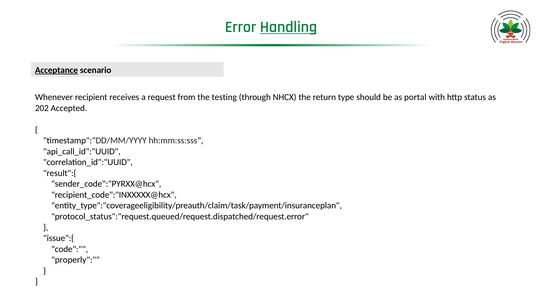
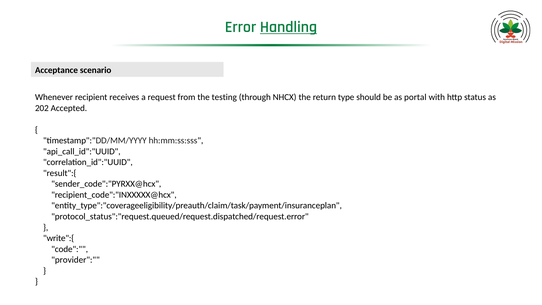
Acceptance underline: present -> none
issue":{: issue":{ -> write":{
properly: properly -> provider
